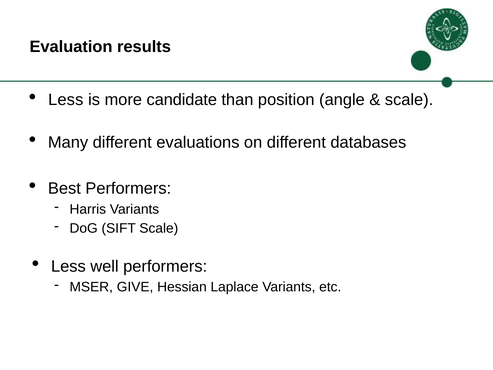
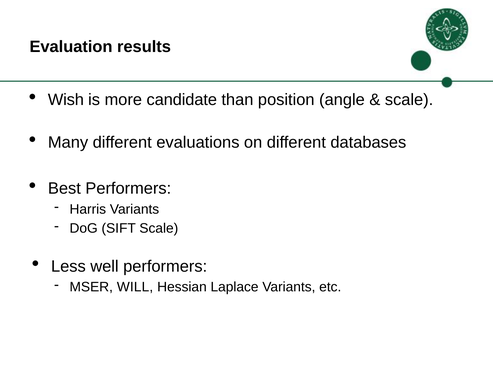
Less at (66, 100): Less -> Wish
GIVE: GIVE -> WILL
